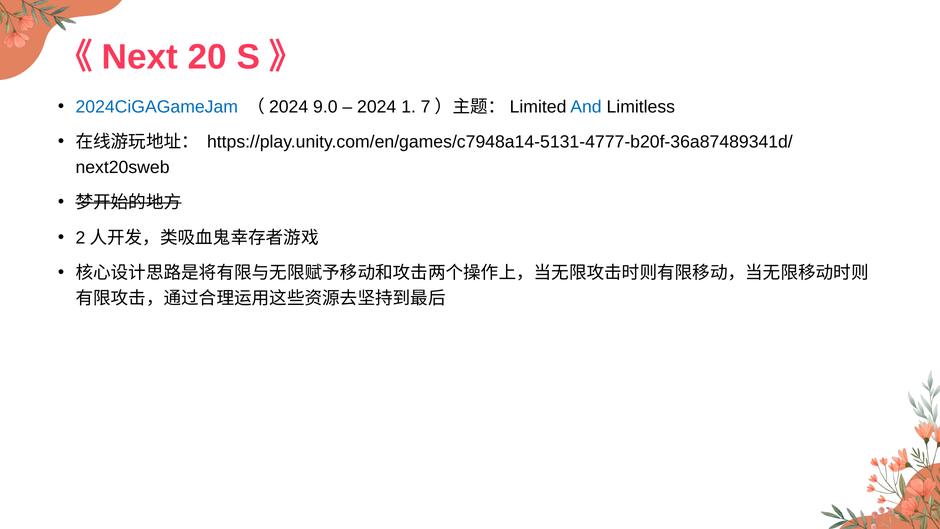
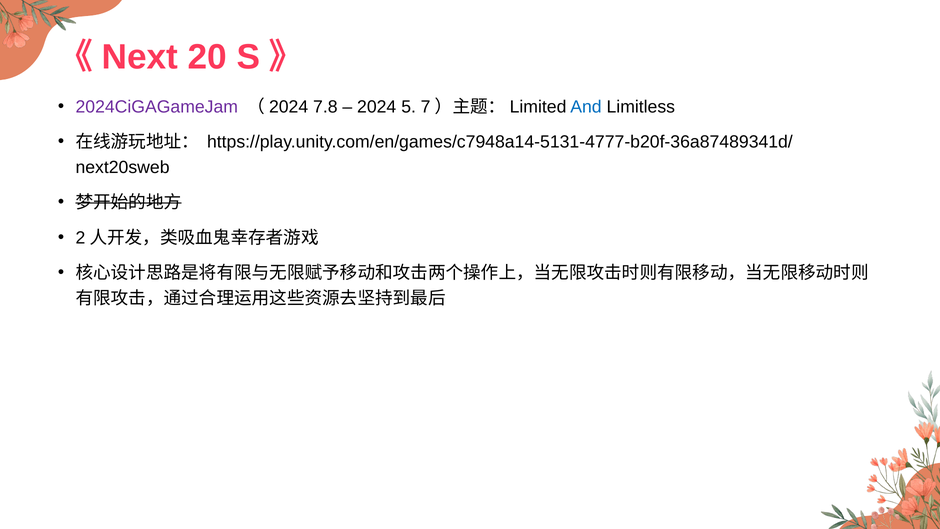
2024CiGAGameJam colour: blue -> purple
9.0: 9.0 -> 7.8
1: 1 -> 5
